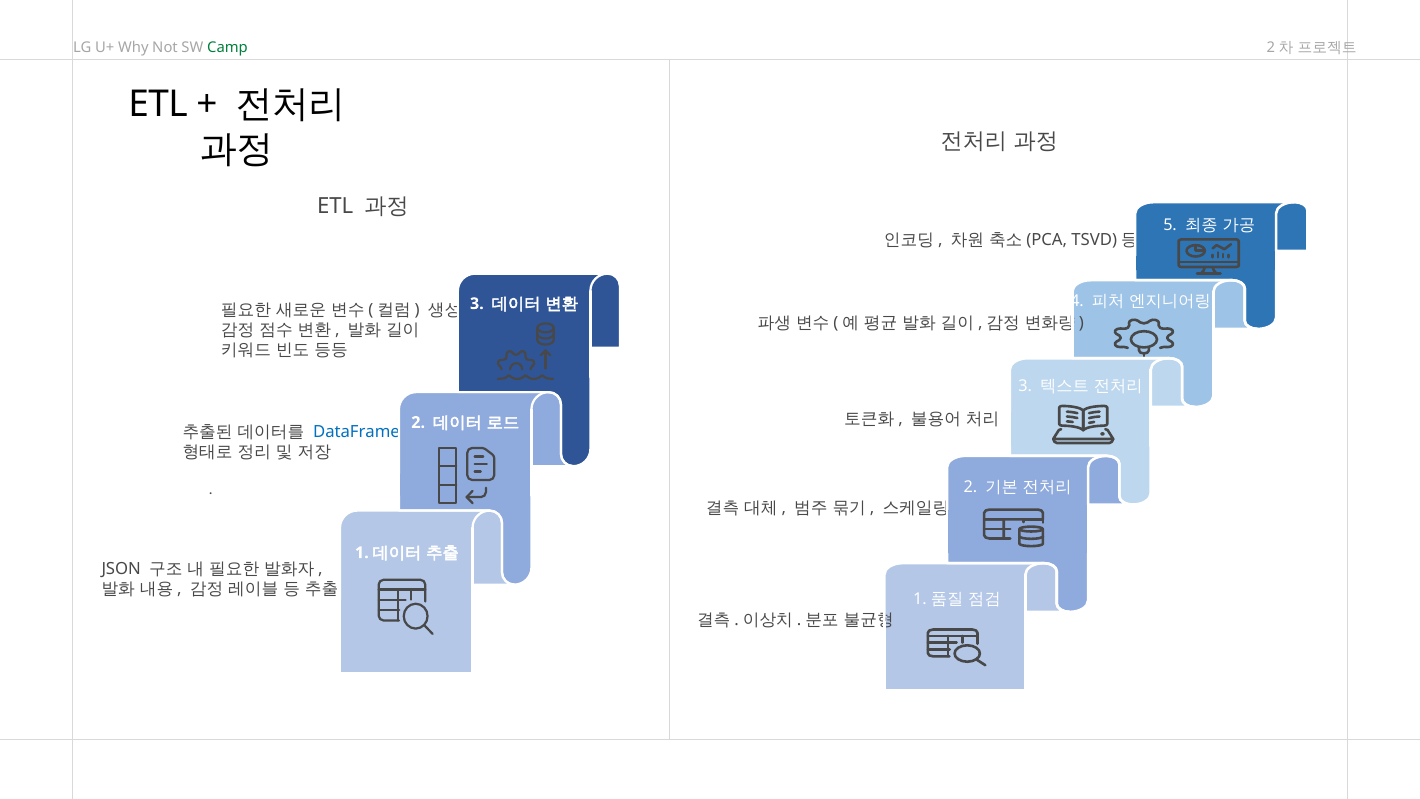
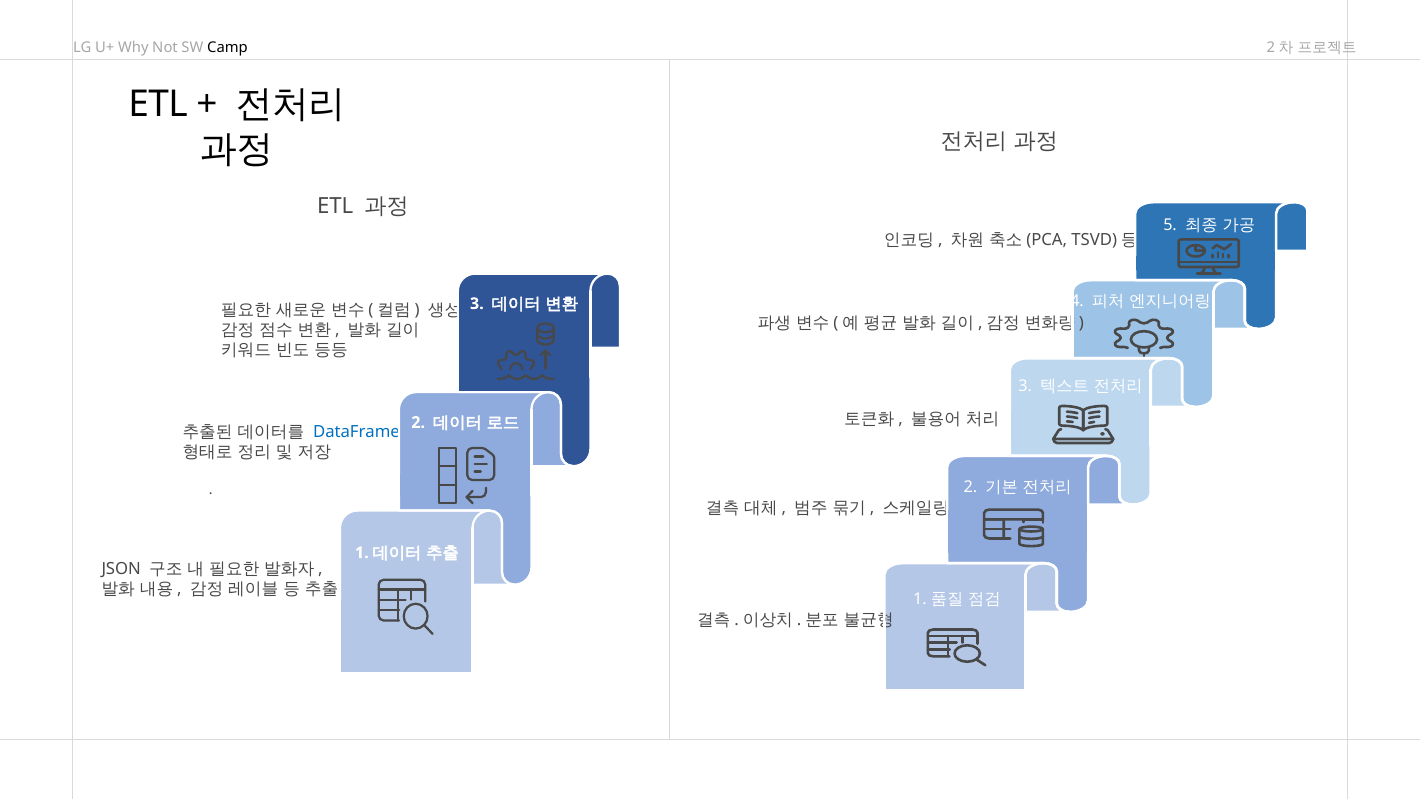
Camp colour: green -> black
